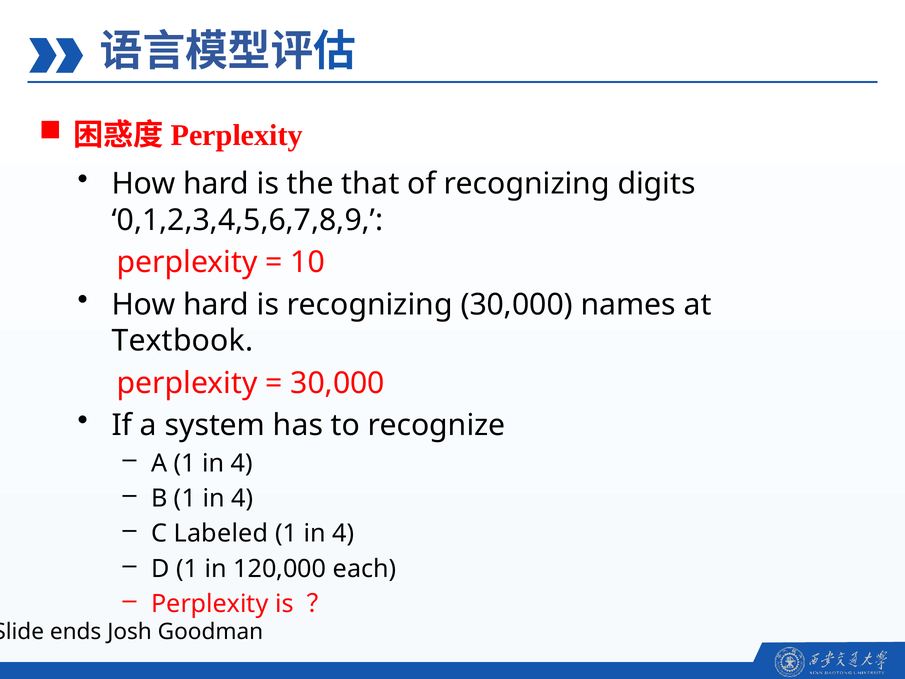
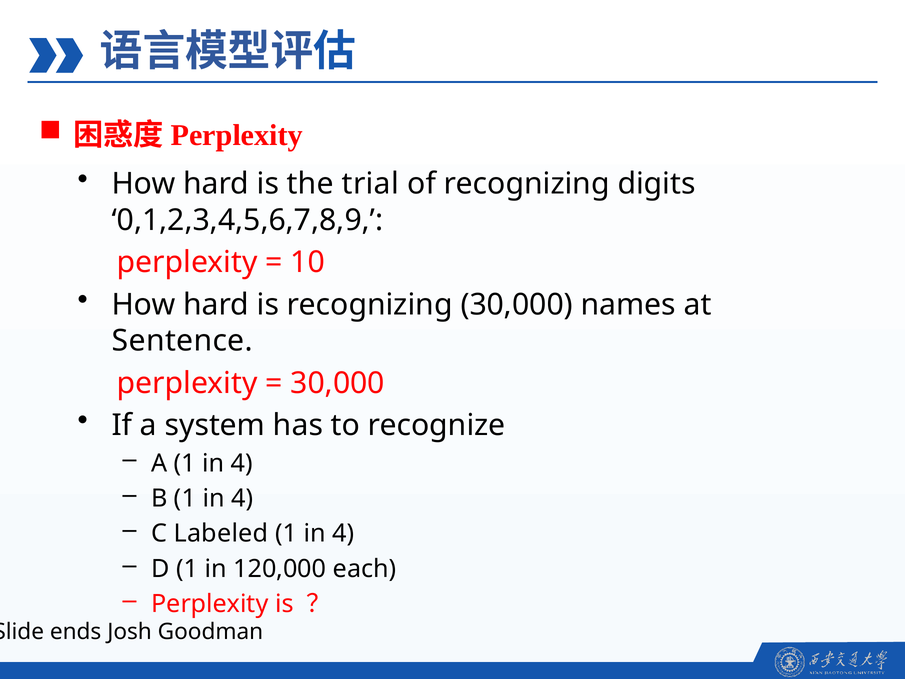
that: that -> trial
Textbook: Textbook -> Sentence
